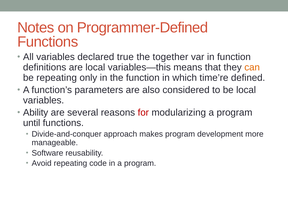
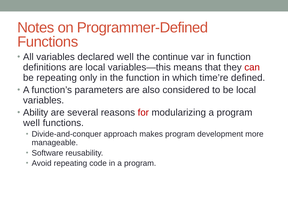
declared true: true -> well
together: together -> continue
can colour: orange -> red
until at (32, 123): until -> well
